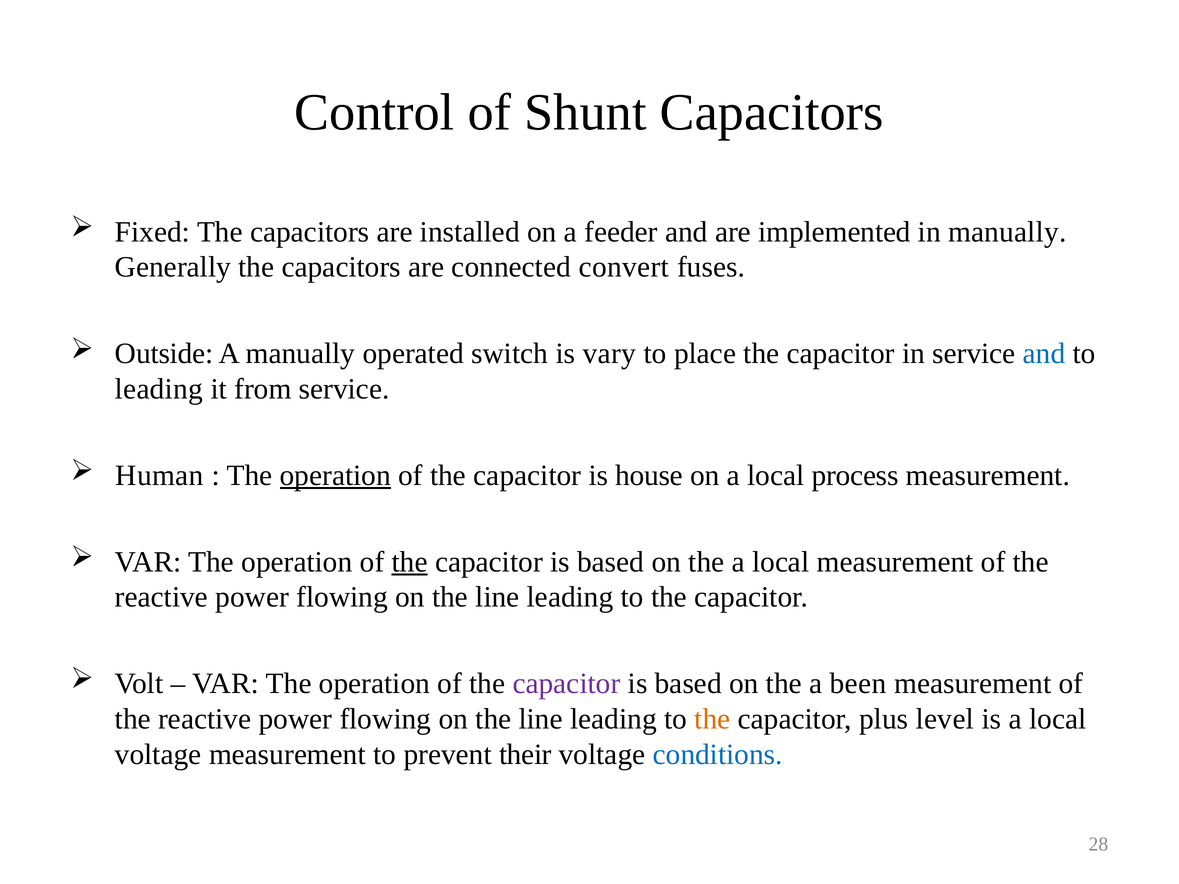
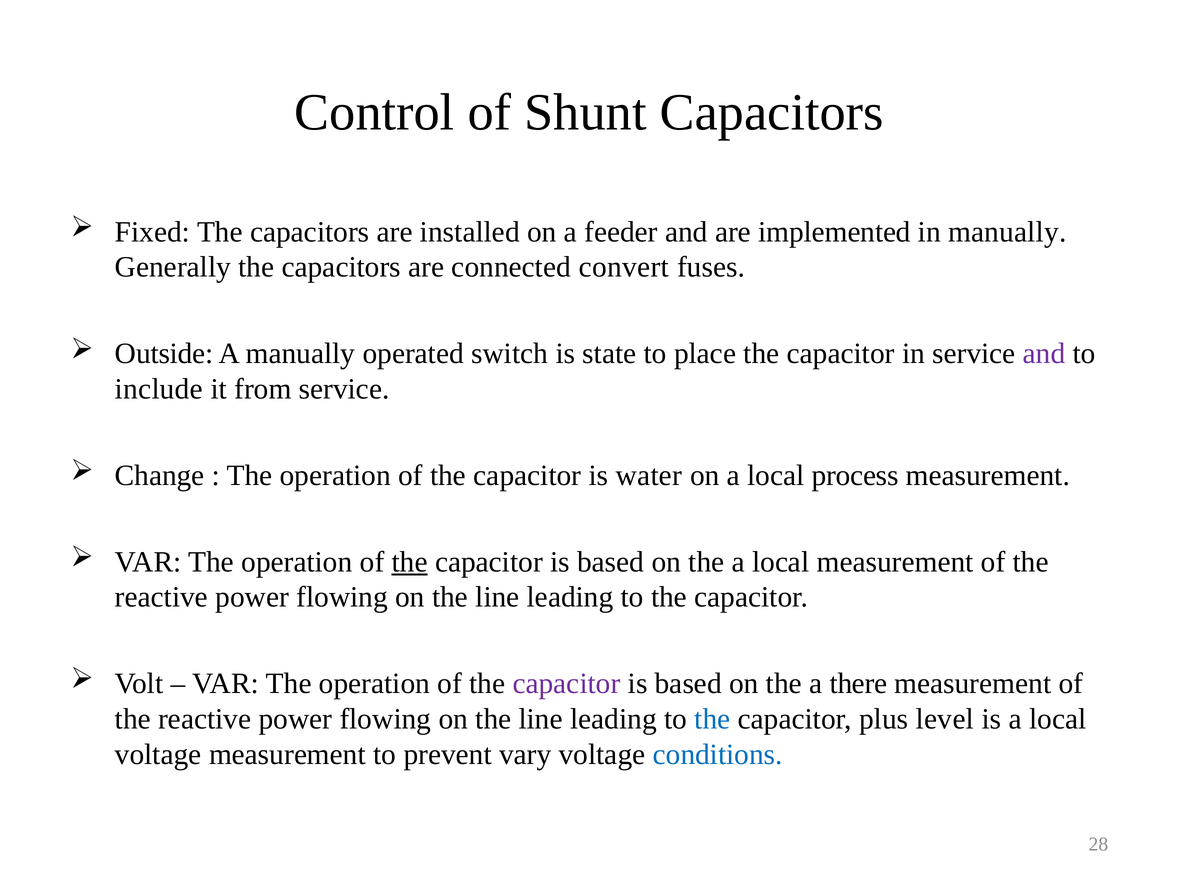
vary: vary -> state
and at (1044, 354) colour: blue -> purple
leading at (159, 389): leading -> include
Human: Human -> Change
operation at (335, 476) underline: present -> none
house: house -> water
been: been -> there
the at (712, 719) colour: orange -> blue
their: their -> vary
